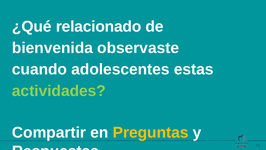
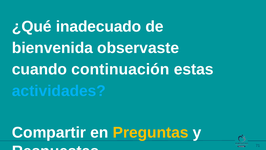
relacionado: relacionado -> inadecuado
adolescentes: adolescentes -> continuación
actividades colour: light green -> light blue
